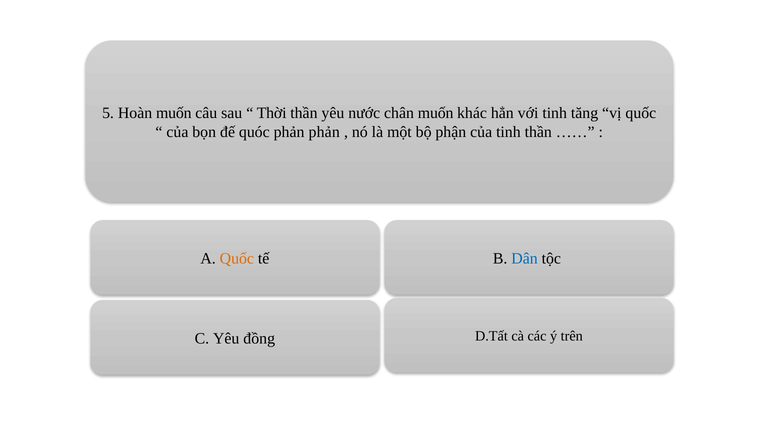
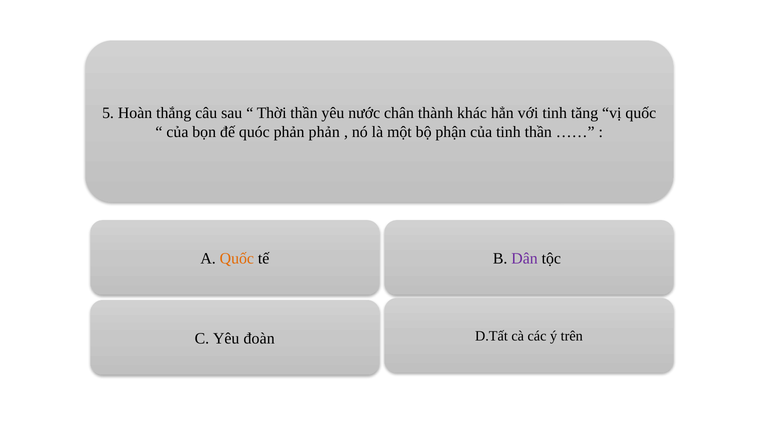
Hoàn muốn: muốn -> thắng
chân muốn: muốn -> thành
Dân colour: blue -> purple
đồng: đồng -> đoàn
